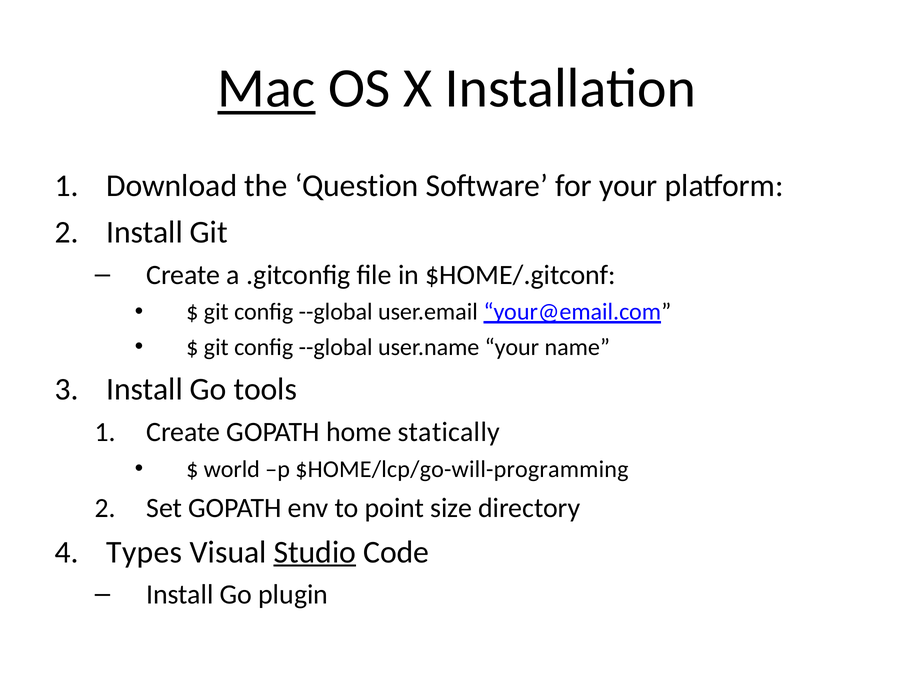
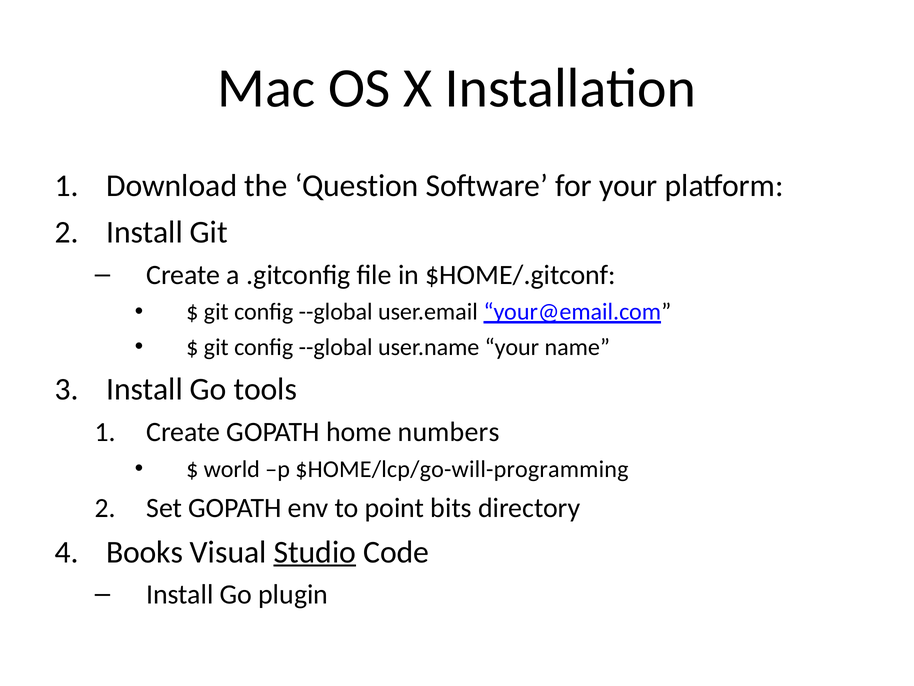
Mac underline: present -> none
statically: statically -> numbers
size: size -> bits
Types: Types -> Books
